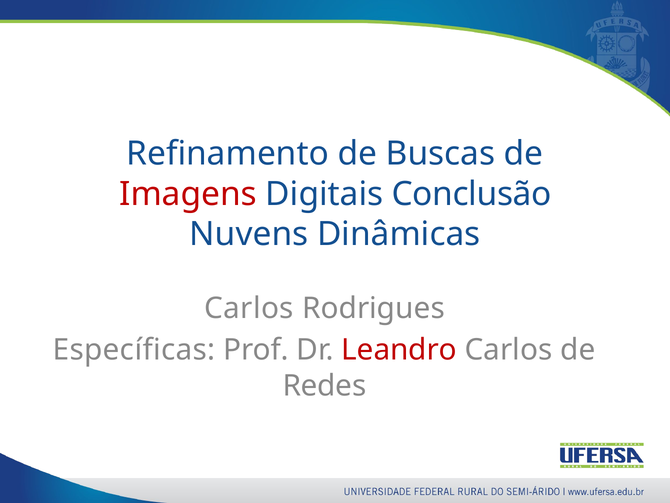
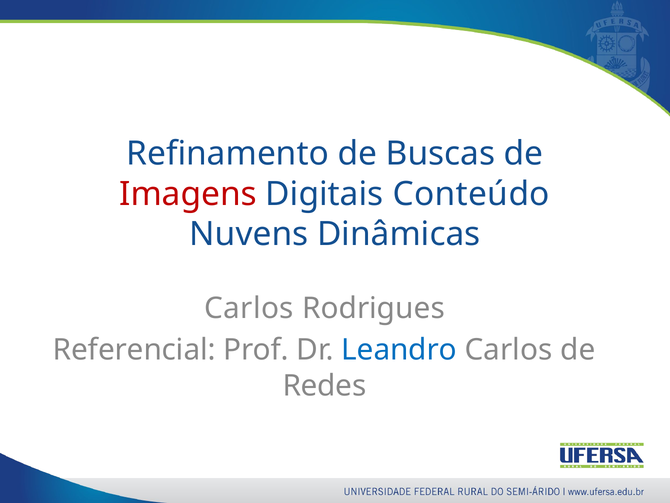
Conclusão: Conclusão -> Conteúdo
Específicas: Específicas -> Referencial
Leandro colour: red -> blue
